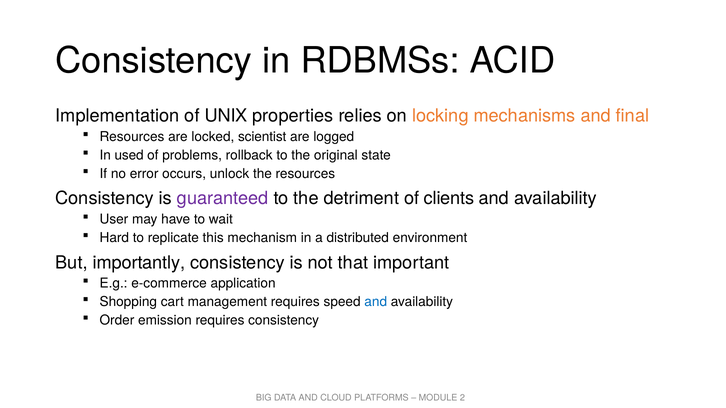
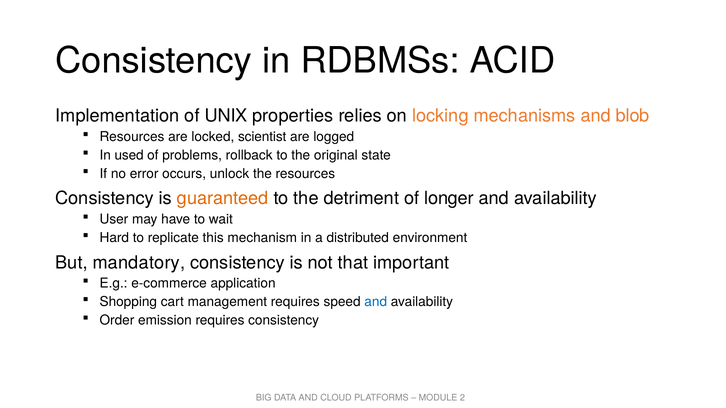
final: final -> blob
guaranteed colour: purple -> orange
clients: clients -> longer
importantly: importantly -> mandatory
